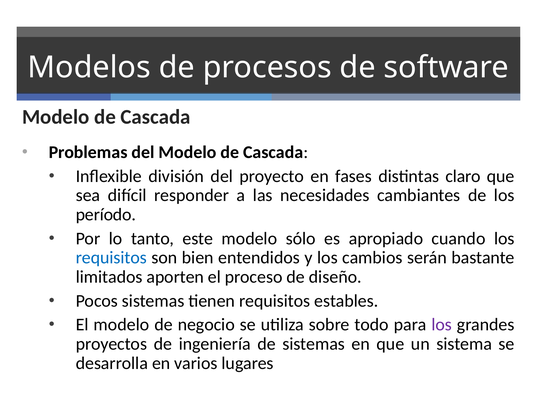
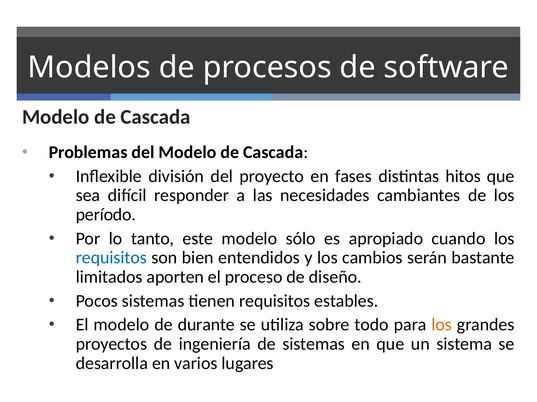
claro: claro -> hitos
negocio: negocio -> durante
los at (442, 325) colour: purple -> orange
